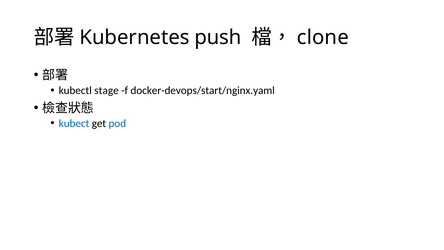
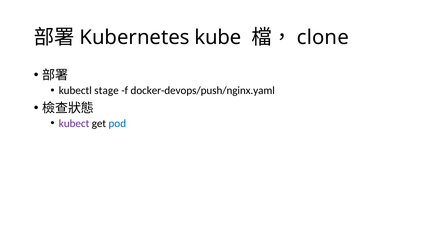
push: push -> kube
docker-devops/start/nginx.yaml: docker-devops/start/nginx.yaml -> docker-devops/push/nginx.yaml
kubect colour: blue -> purple
